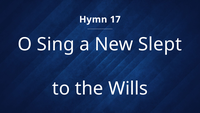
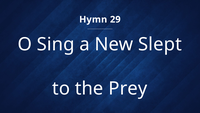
17: 17 -> 29
Wills: Wills -> Prey
